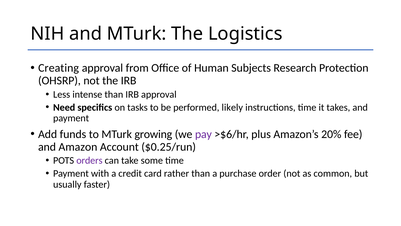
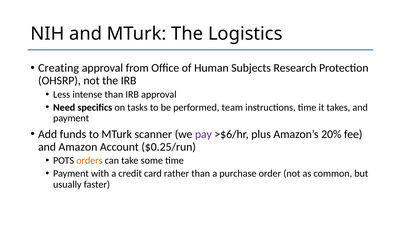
likely: likely -> team
growing: growing -> scanner
orders colour: purple -> orange
